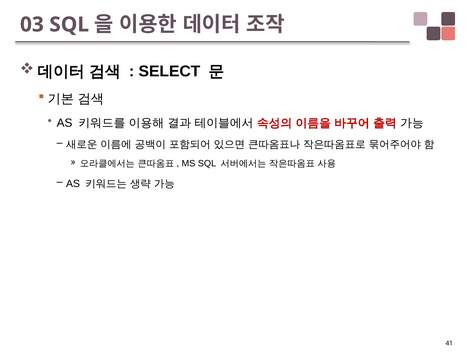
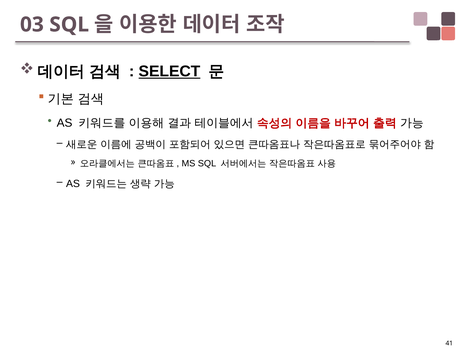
SELECT underline: none -> present
